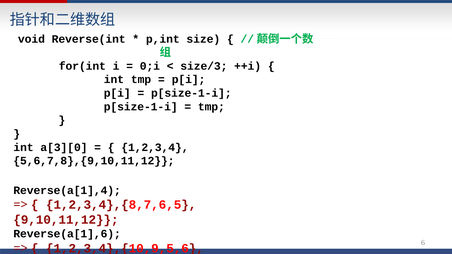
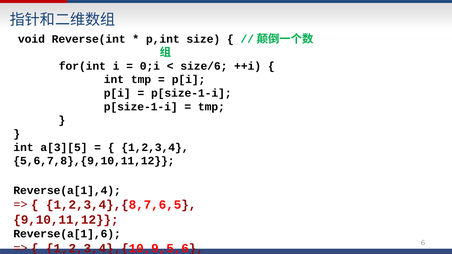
size/3: size/3 -> size/6
a[3][0: a[3][0 -> a[3][5
